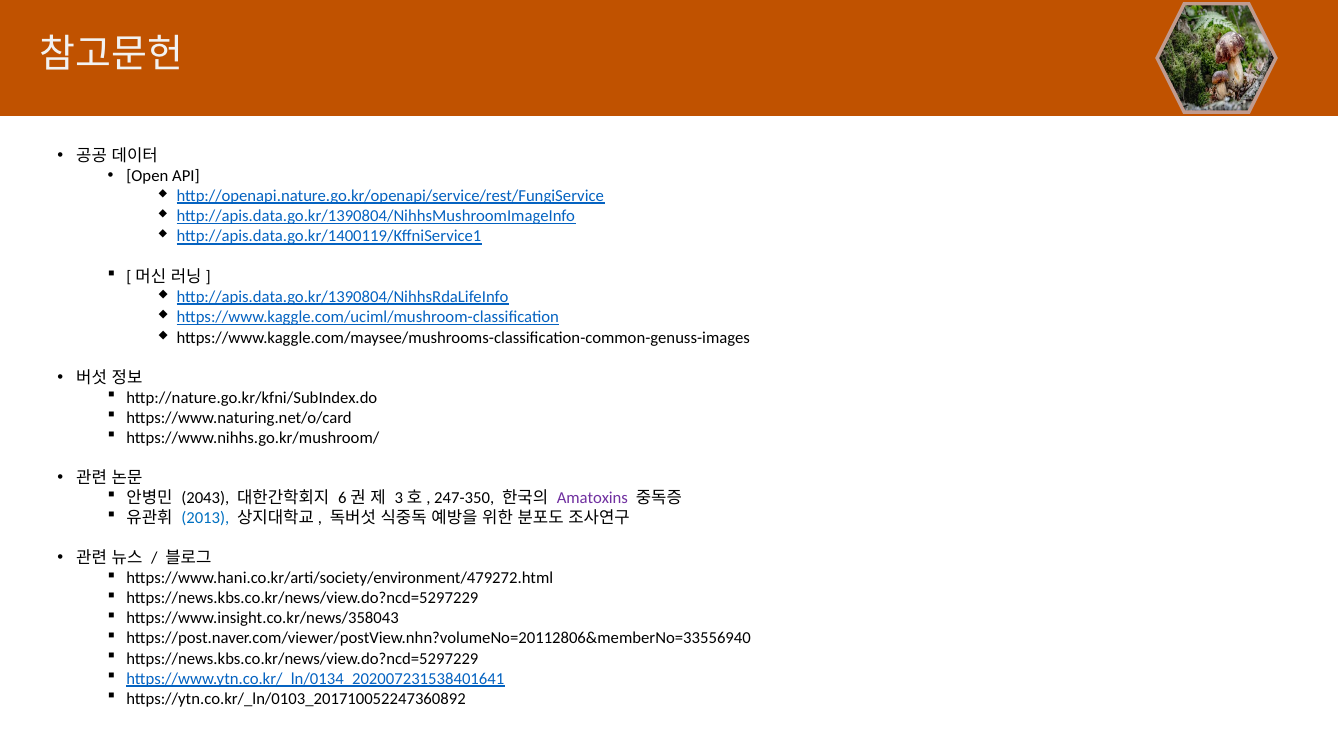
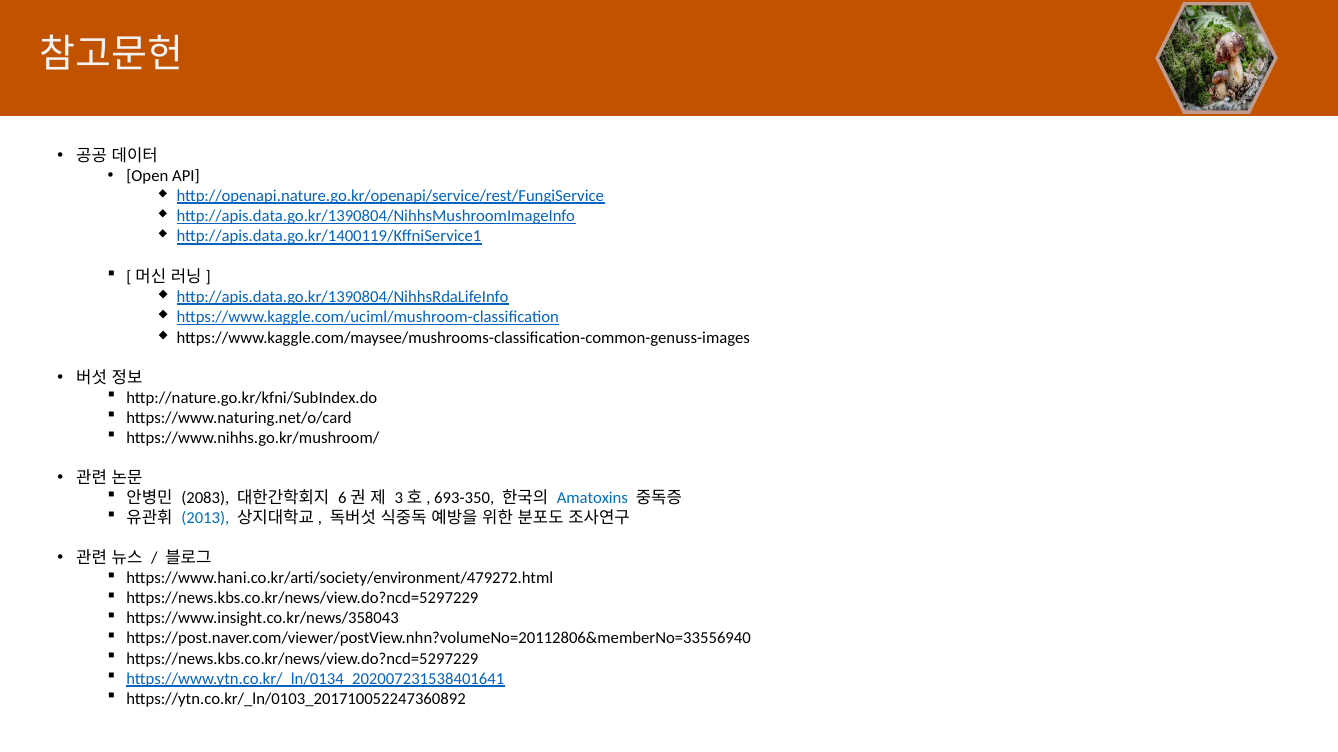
2043: 2043 -> 2083
247-350: 247-350 -> 693-350
Amatoxins colour: purple -> blue
